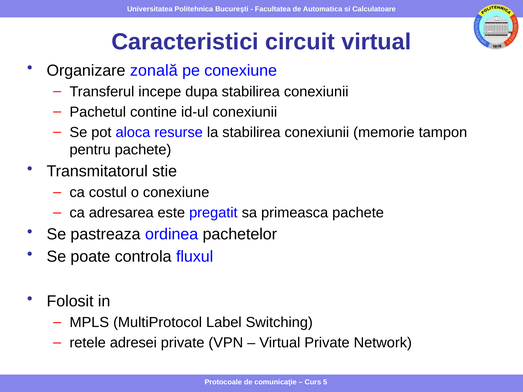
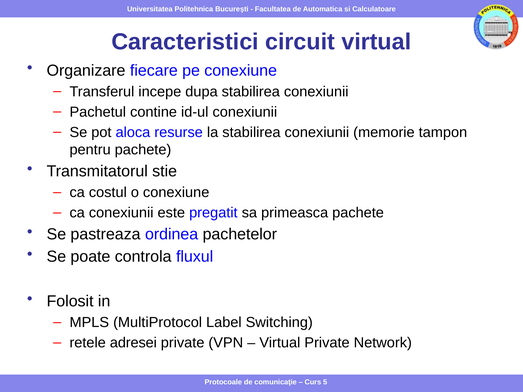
zonală: zonală -> fiecare
ca adresarea: adresarea -> conexiunii
